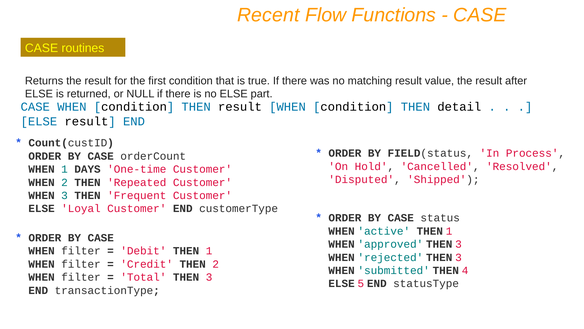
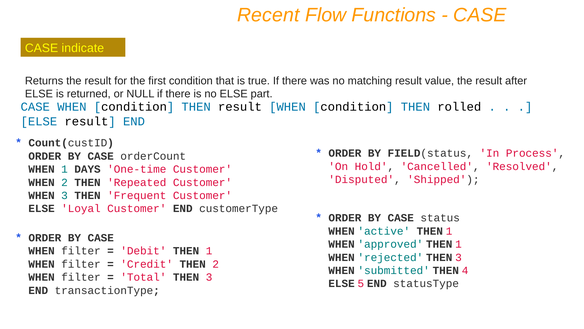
routines: routines -> indicate
detail: detail -> rolled
approved THEN 3: 3 -> 1
